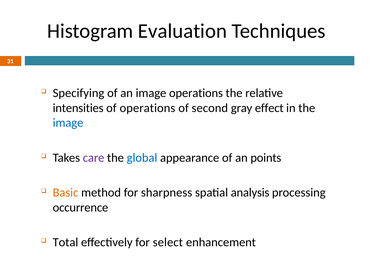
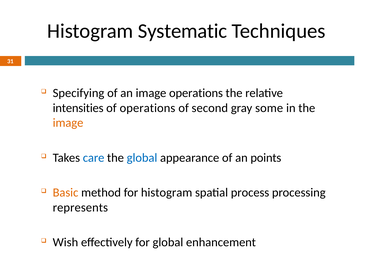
Evaluation: Evaluation -> Systematic
effect: effect -> some
image at (68, 123) colour: blue -> orange
care colour: purple -> blue
for sharpness: sharpness -> histogram
analysis: analysis -> process
occurrence: occurrence -> represents
Total: Total -> Wish
for select: select -> global
